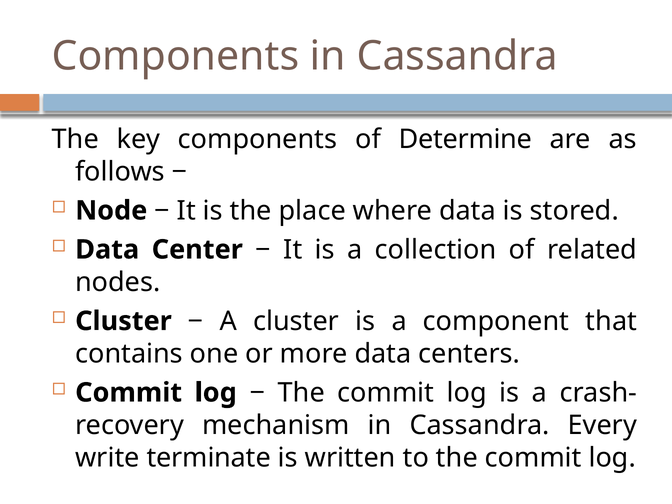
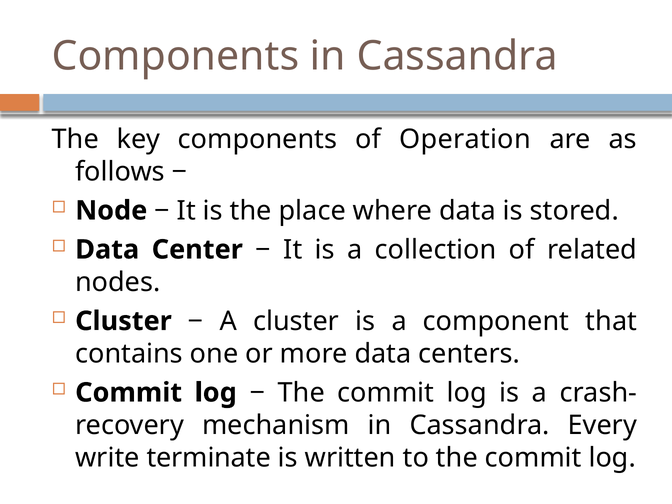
Determine: Determine -> Operation
